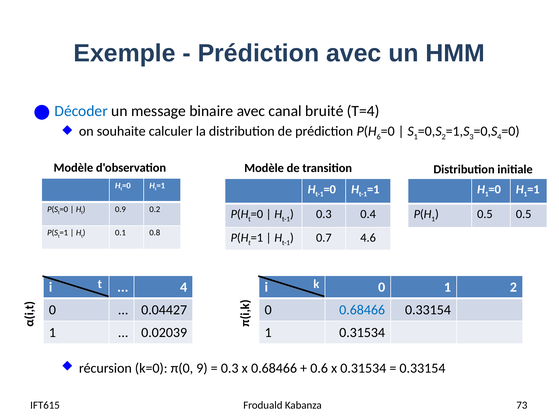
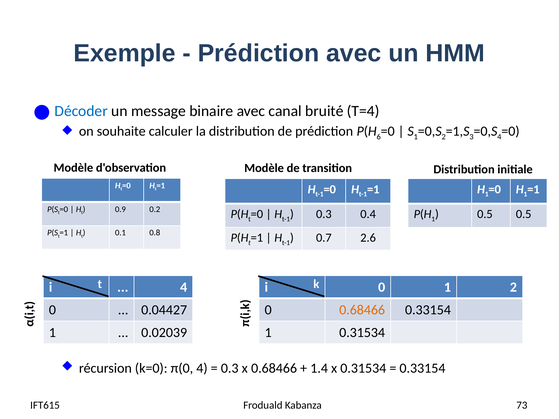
4.6: 4.6 -> 2.6
0.68466 at (362, 310) colour: blue -> orange
π(0 9: 9 -> 4
0.6: 0.6 -> 1.4
